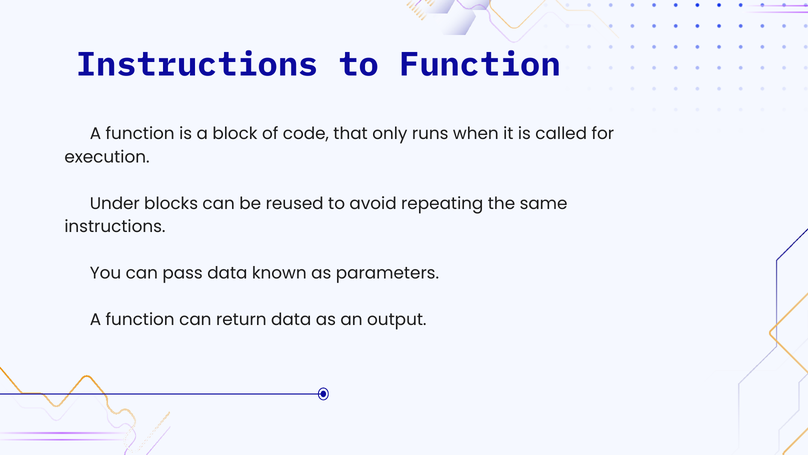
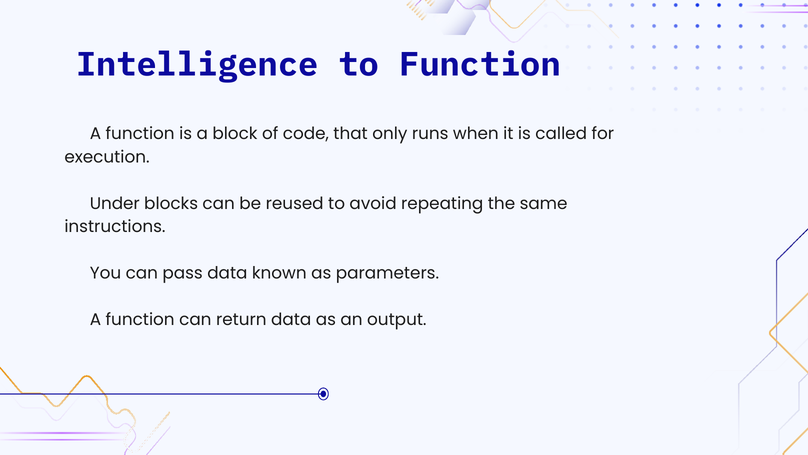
Instructions at (197, 64): Instructions -> Intelligence
